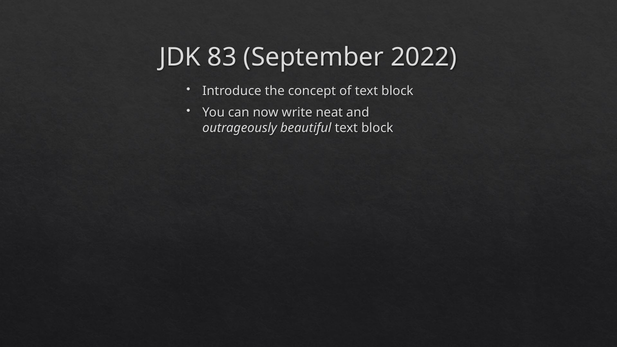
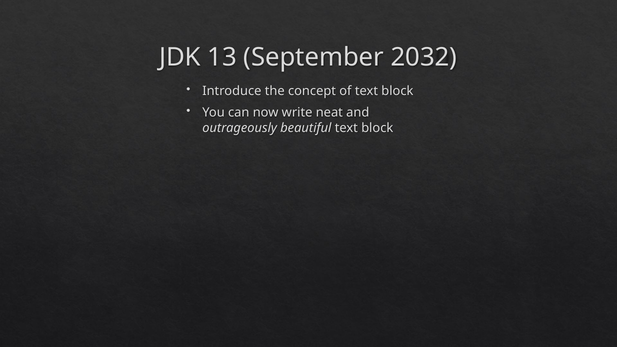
83: 83 -> 13
2022: 2022 -> 2032
